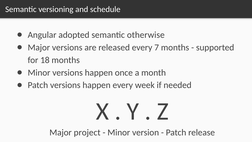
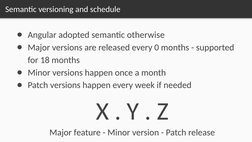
7: 7 -> 0
project: project -> feature
